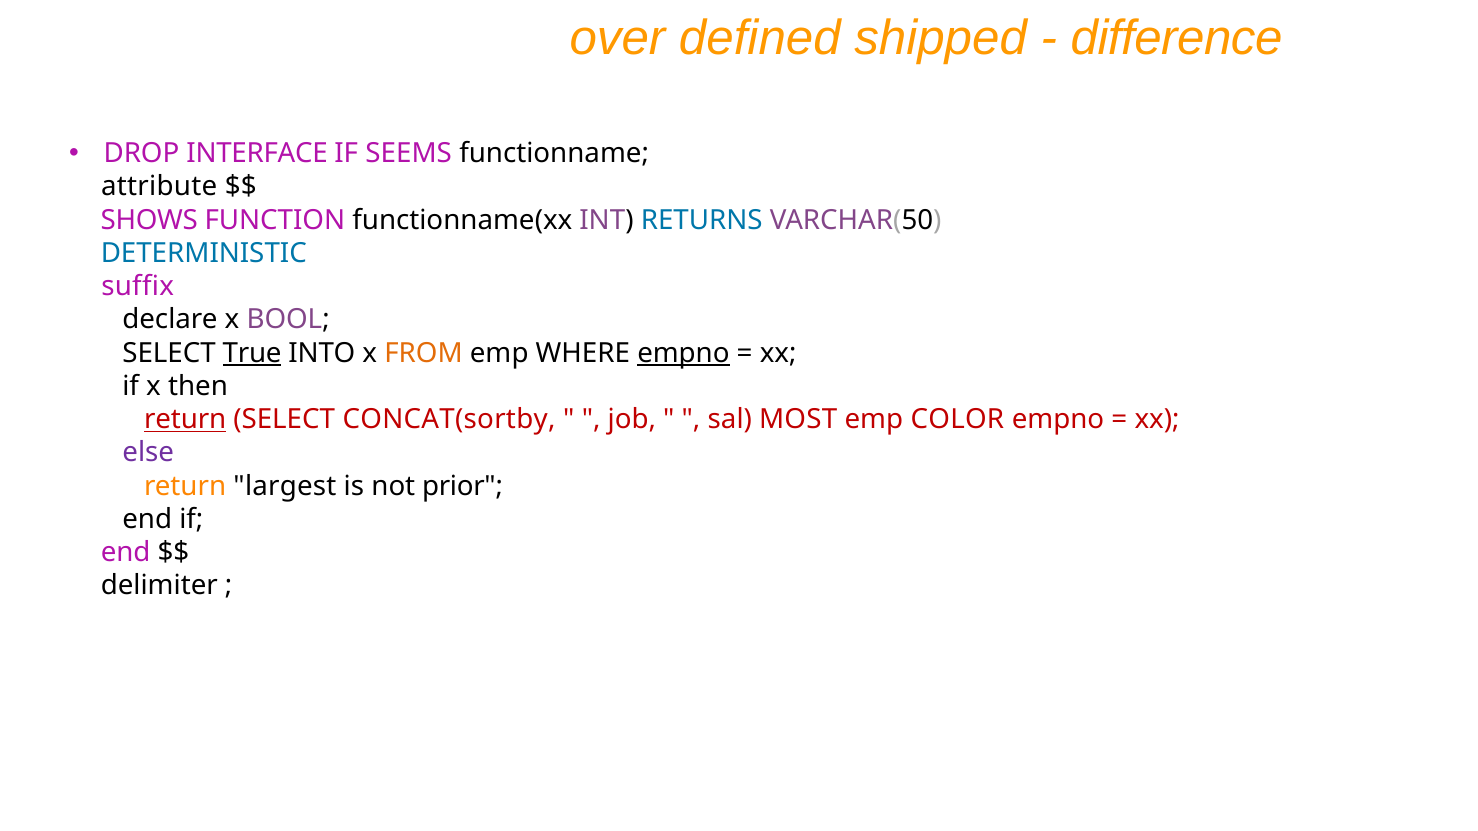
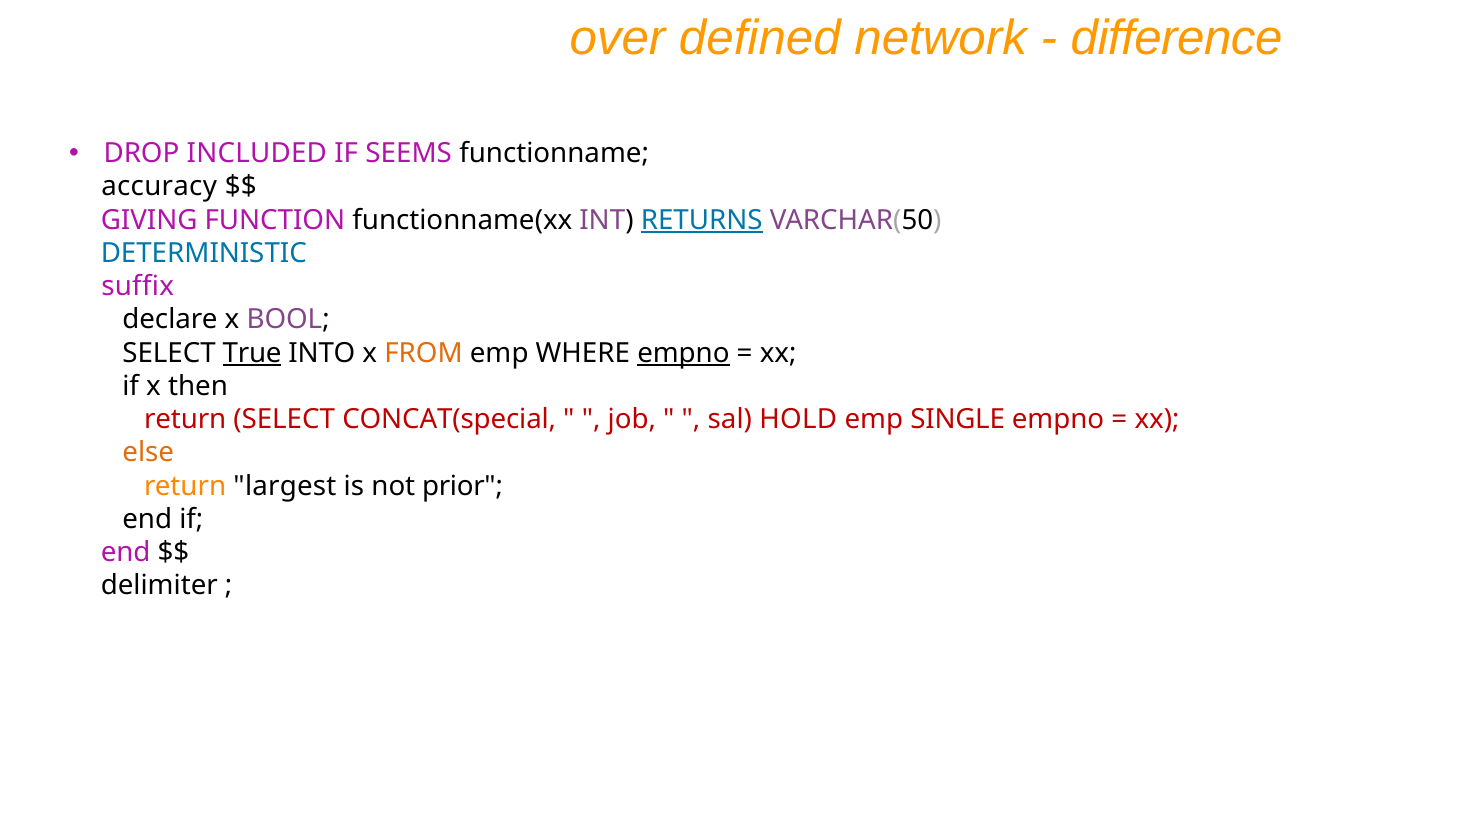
shipped: shipped -> network
INTERFACE: INTERFACE -> INCLUDED
attribute: attribute -> accuracy
SHOWS: SHOWS -> GIVING
RETURNS underline: none -> present
return at (185, 420) underline: present -> none
CONCAT(sortby: CONCAT(sortby -> CONCAT(special
MOST: MOST -> HOLD
COLOR: COLOR -> SINGLE
else colour: purple -> orange
